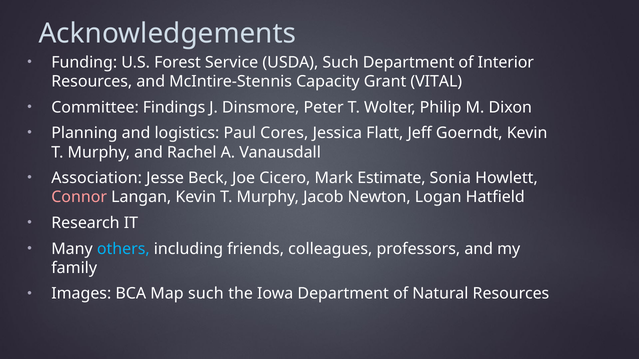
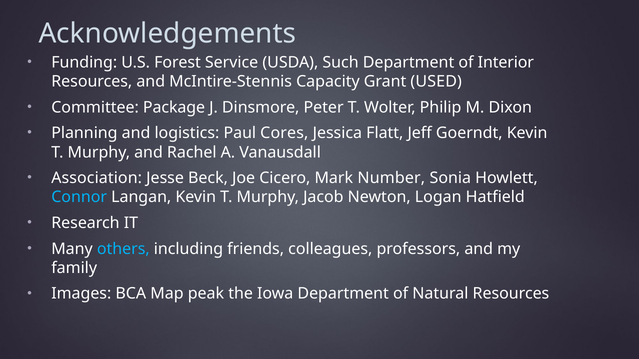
VITAL: VITAL -> USED
Findings: Findings -> Package
Estimate: Estimate -> Number
Connor colour: pink -> light blue
Map such: such -> peak
